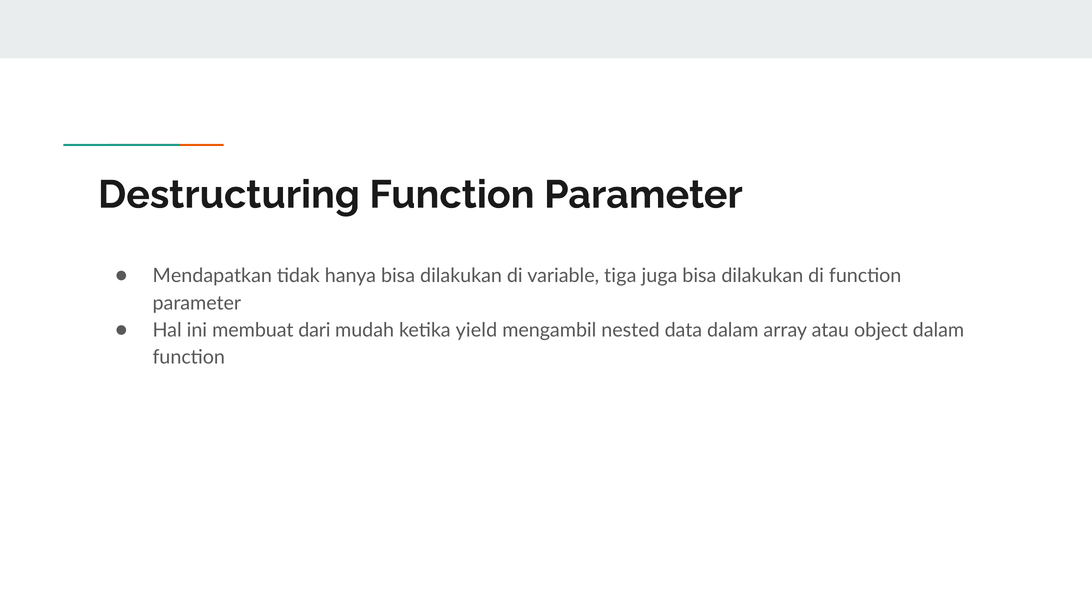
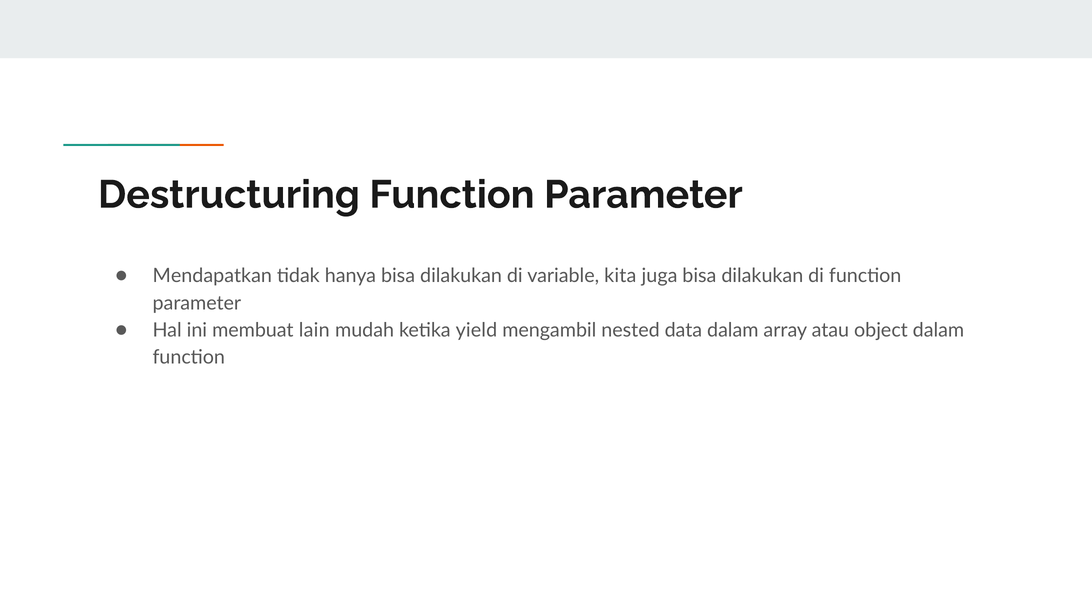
tiga: tiga -> kita
dari: dari -> lain
